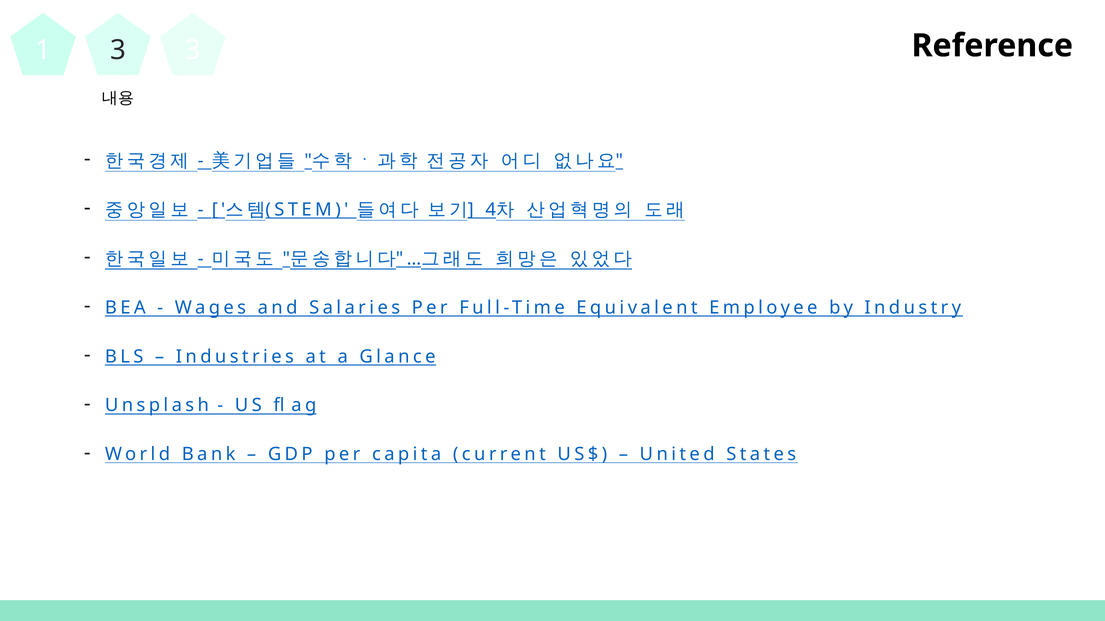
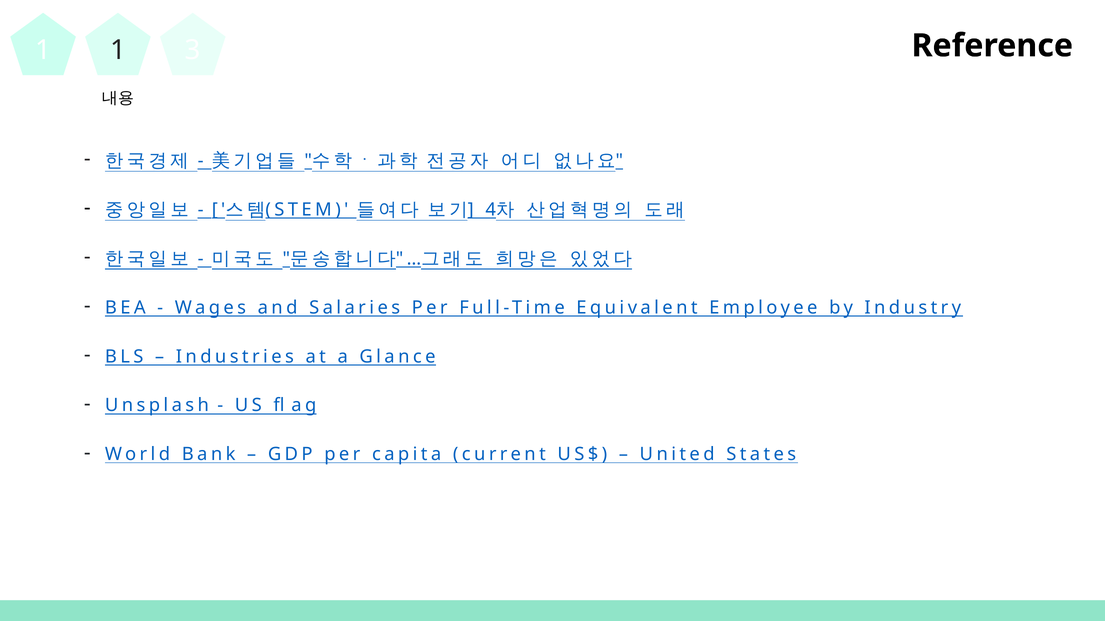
1 3: 3 -> 1
